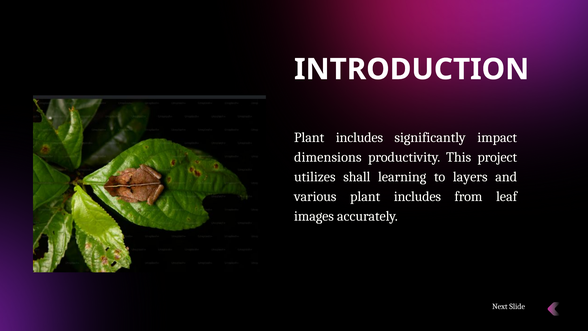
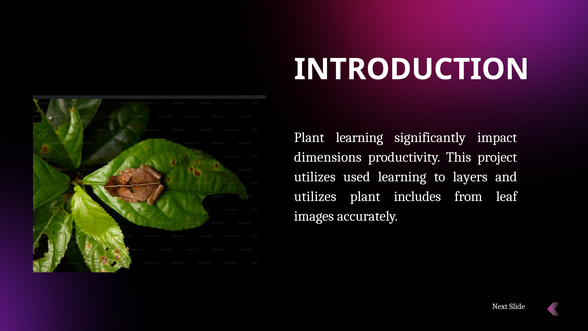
includes at (359, 137): includes -> learning
shall: shall -> used
various at (315, 196): various -> utilizes
